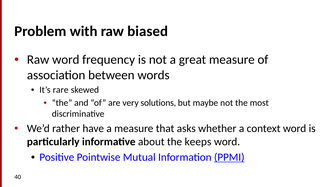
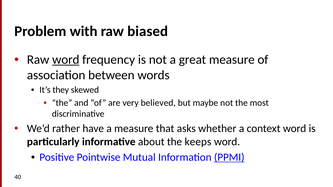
word at (66, 60) underline: none -> present
rare: rare -> they
solutions: solutions -> believed
